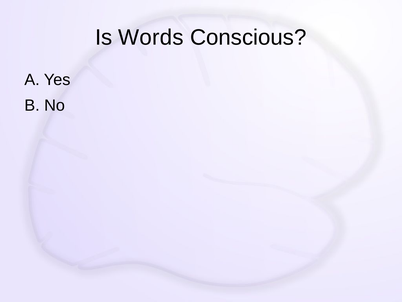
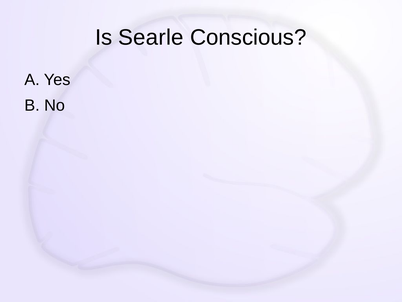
Words: Words -> Searle
